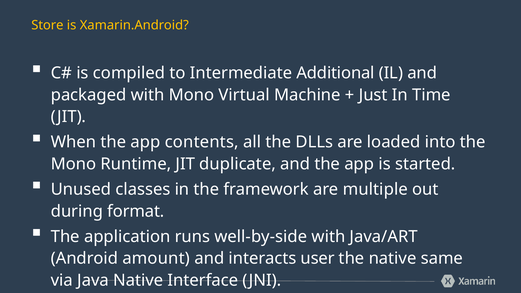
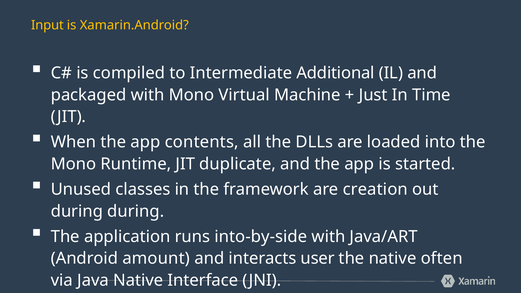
Store: Store -> Input
multiple: multiple -> creation
during format: format -> during
well-by-side: well-by-side -> into-by-side
same: same -> often
